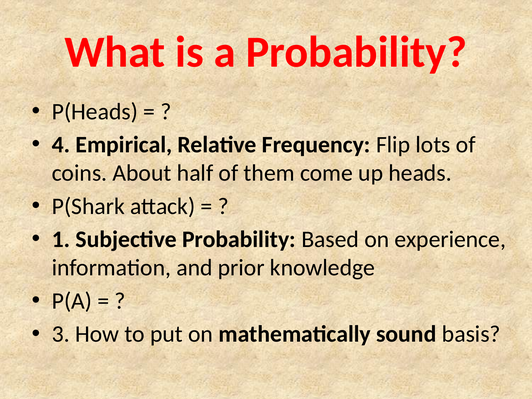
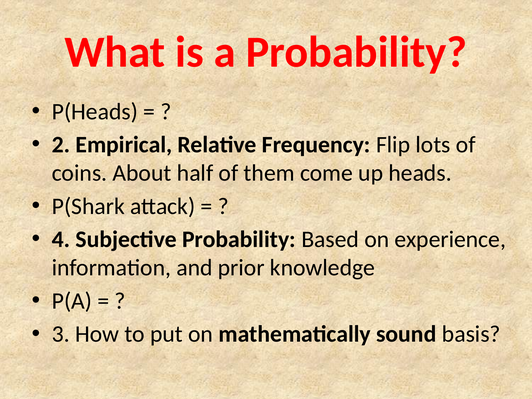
4: 4 -> 2
1: 1 -> 4
